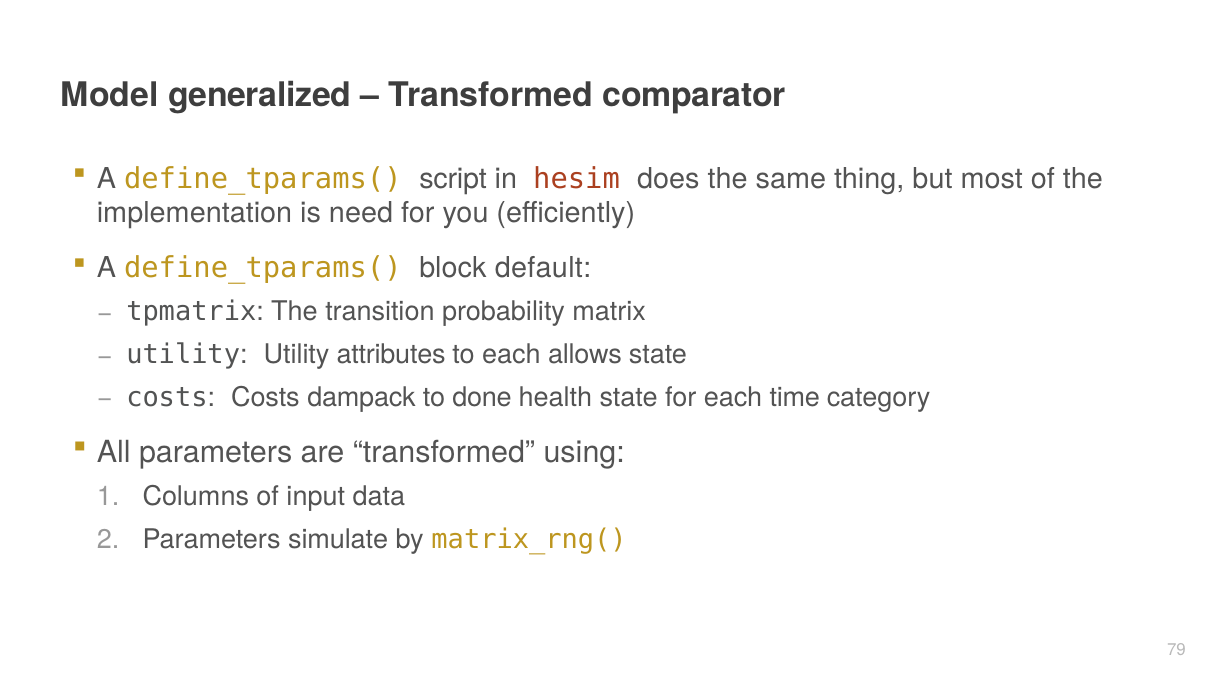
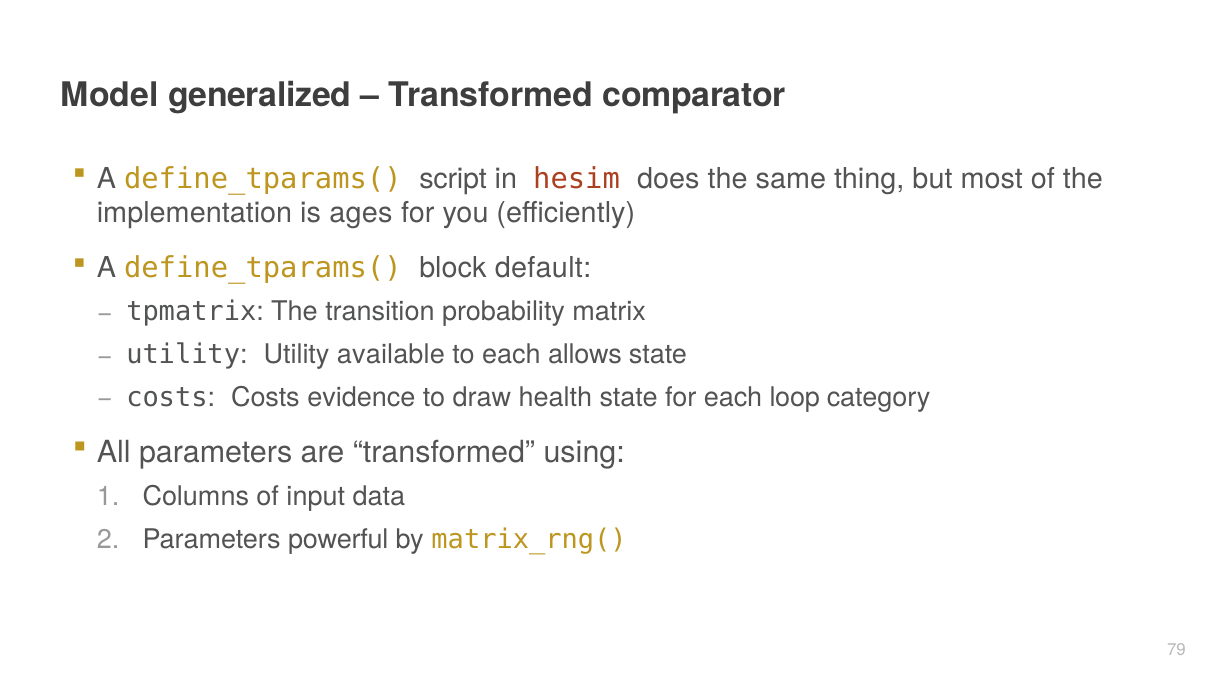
need: need -> ages
attributes: attributes -> available
dampack: dampack -> evidence
done: done -> draw
time: time -> loop
simulate: simulate -> powerful
